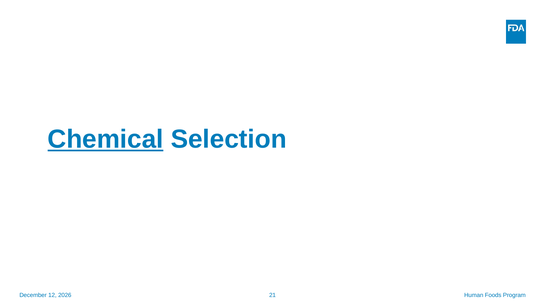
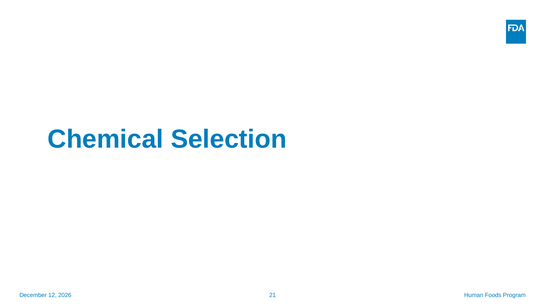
Chemical underline: present -> none
